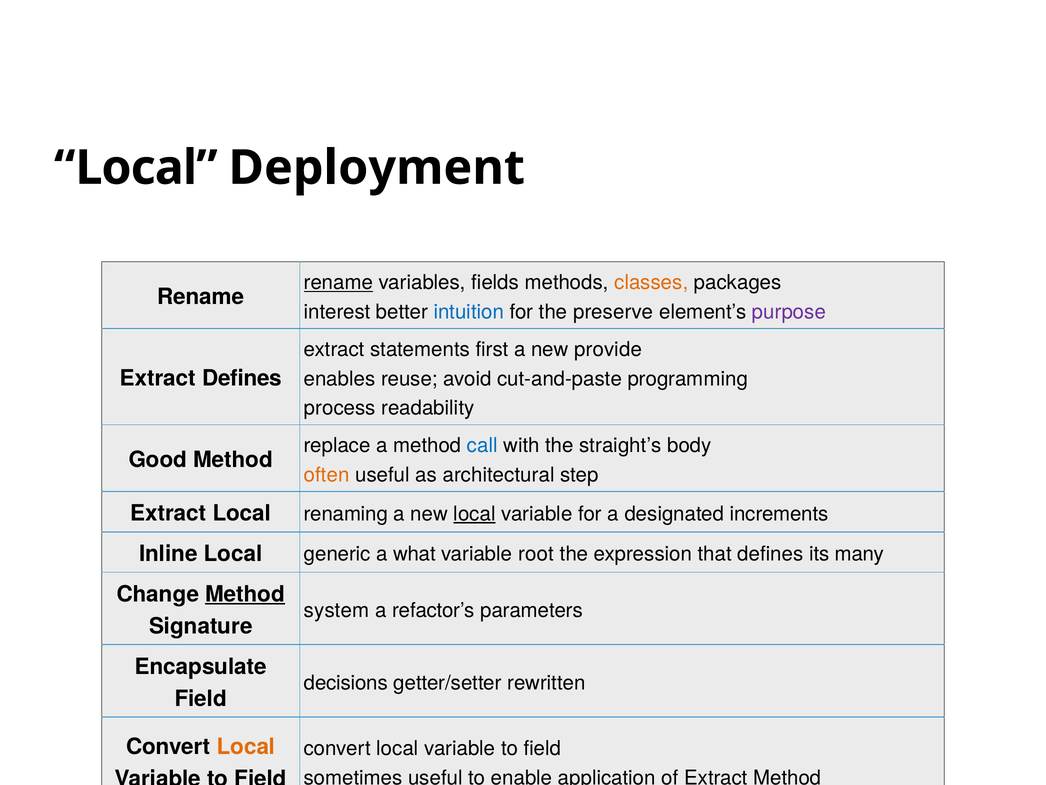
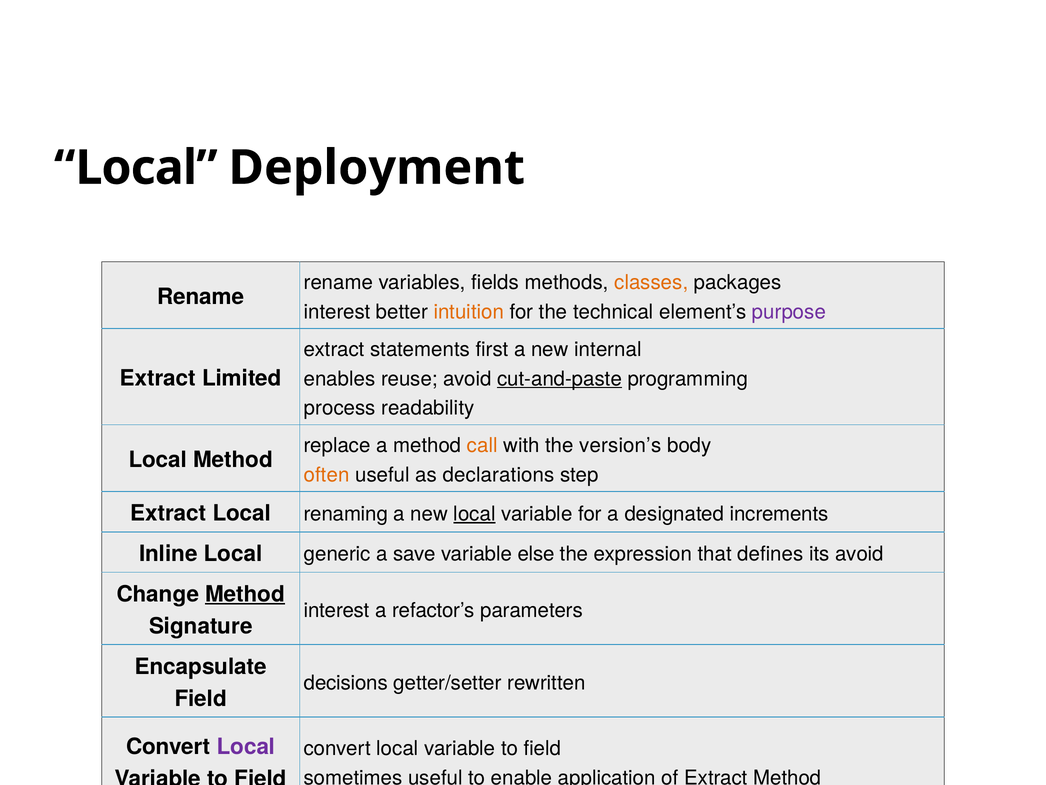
rename at (338, 282) underline: present -> none
intuition colour: blue -> orange
preserve: preserve -> technical
provide: provide -> internal
Extract Defines: Defines -> Limited
cut-and-paste underline: none -> present
call colour: blue -> orange
straight’s: straight’s -> version’s
Good at (158, 460): Good -> Local
architectural: architectural -> declarations
what: what -> save
root: root -> else
its many: many -> avoid
system at (337, 610): system -> interest
Local at (246, 746) colour: orange -> purple
